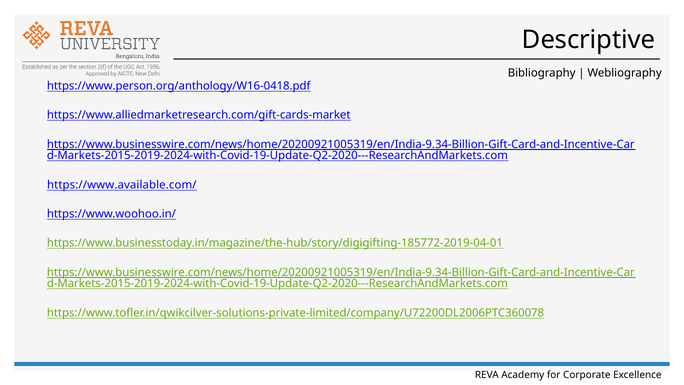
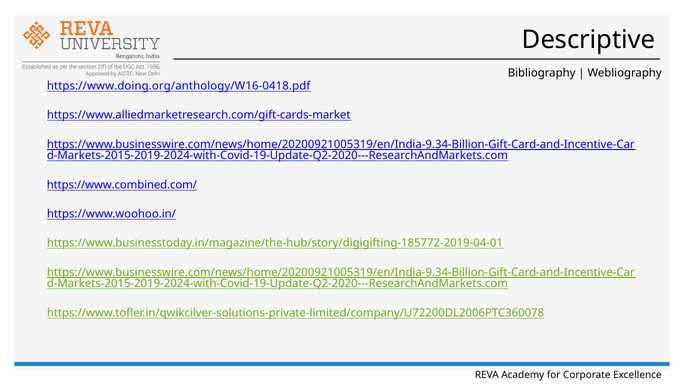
https://www.person.org/anthology/W16-0418.pdf: https://www.person.org/anthology/W16-0418.pdf -> https://www.doing.org/anthology/W16-0418.pdf
https://www.available.com/: https://www.available.com/ -> https://www.combined.com/
